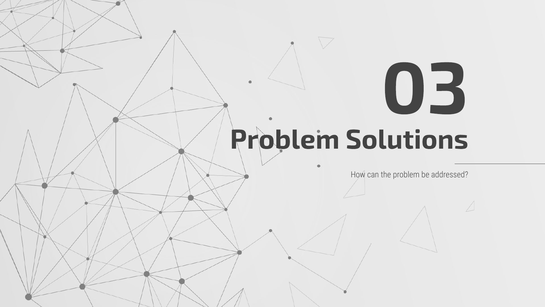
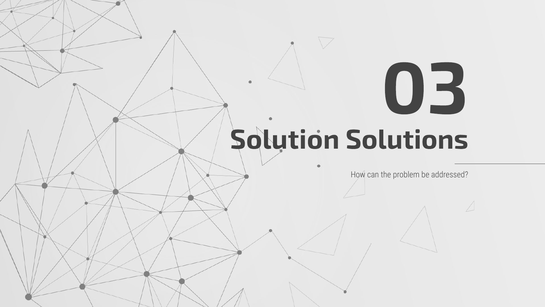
Problem at (285, 139): Problem -> Solution
